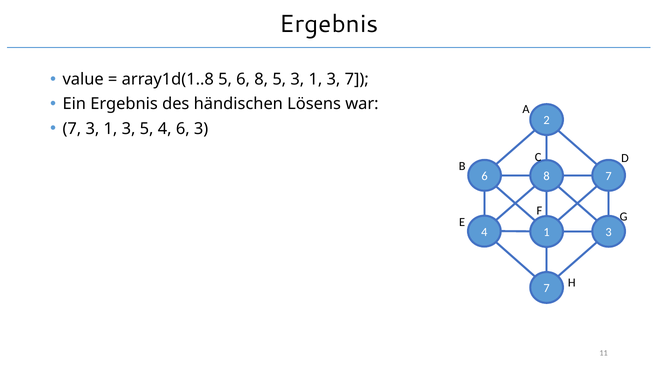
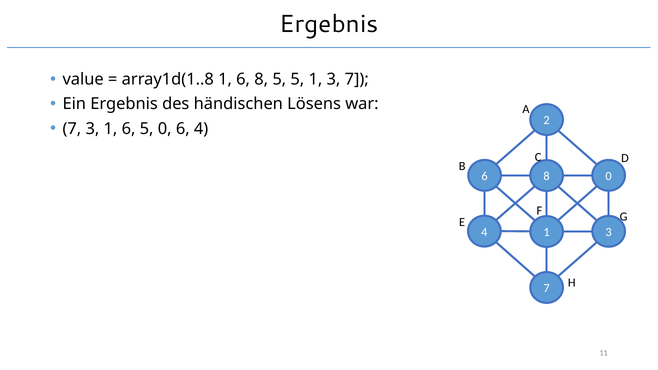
array1d(1..8 5: 5 -> 1
5 3: 3 -> 5
7 3 1 3: 3 -> 6
5 4: 4 -> 0
6 3: 3 -> 4
6 7: 7 -> 0
